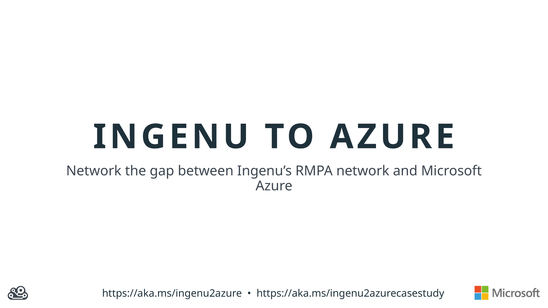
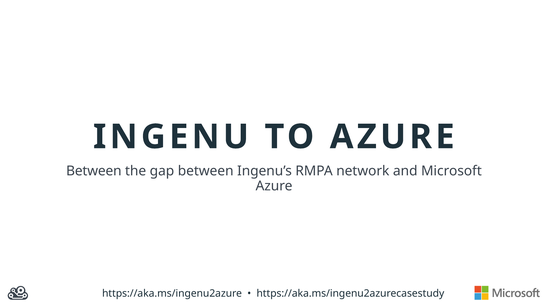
Network at (94, 171): Network -> Between
